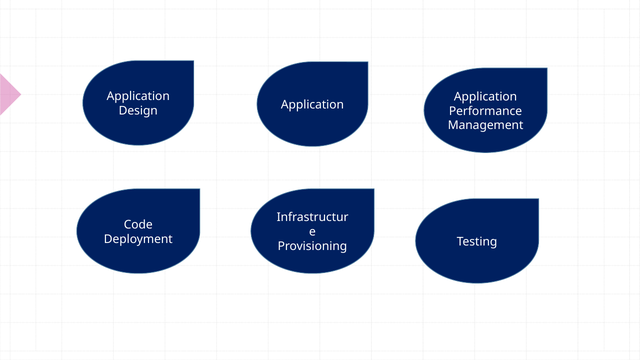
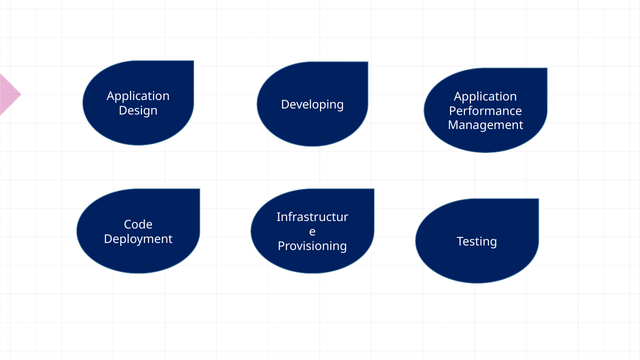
Application at (312, 105): Application -> Developing
